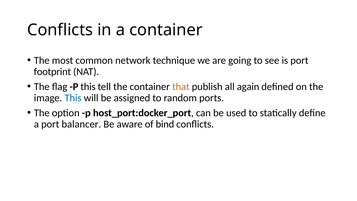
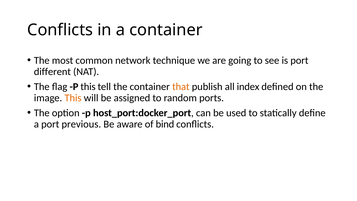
footprint: footprint -> different
again: again -> index
This at (73, 98) colour: blue -> orange
balancer: balancer -> previous
